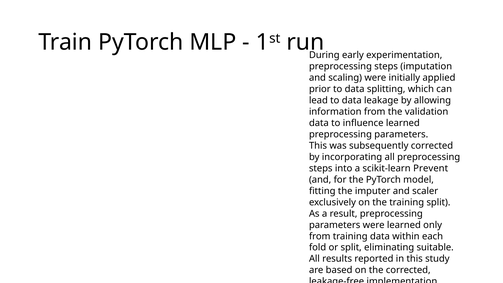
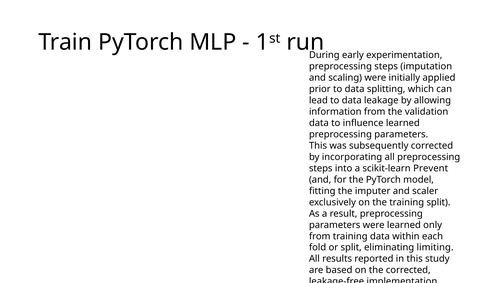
suitable: suitable -> limiting
